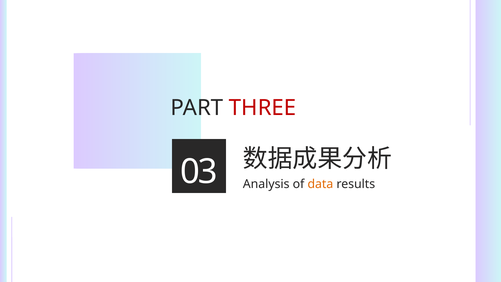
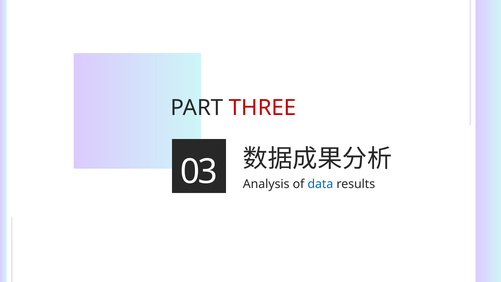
data colour: orange -> blue
